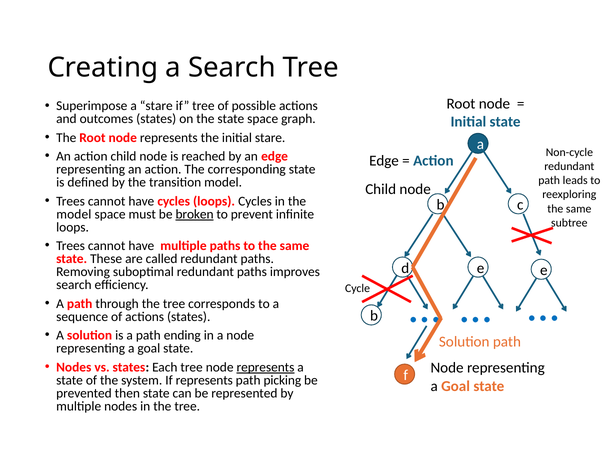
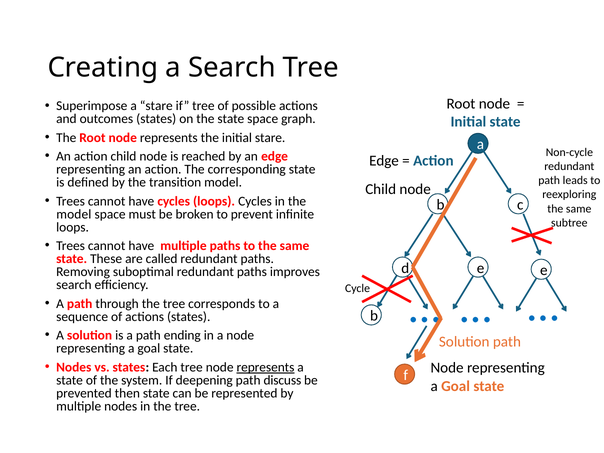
broken underline: present -> none
If represents: represents -> deepening
picking: picking -> discuss
